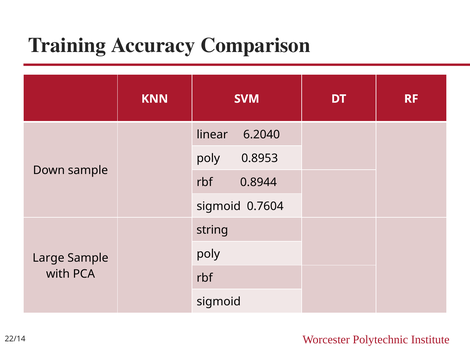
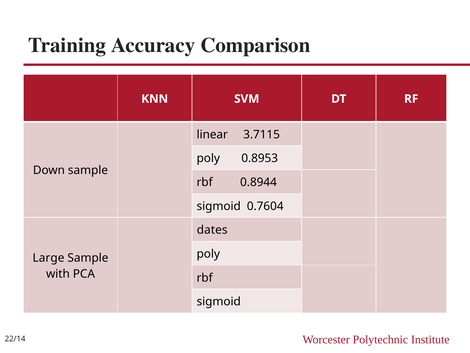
6.2040: 6.2040 -> 3.7115
string: string -> dates
